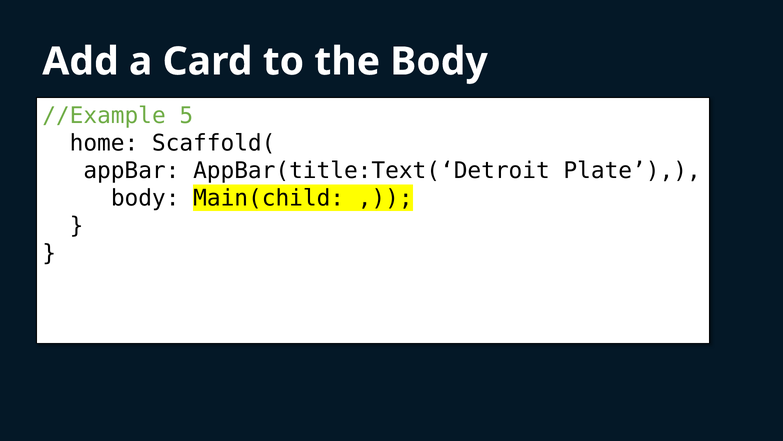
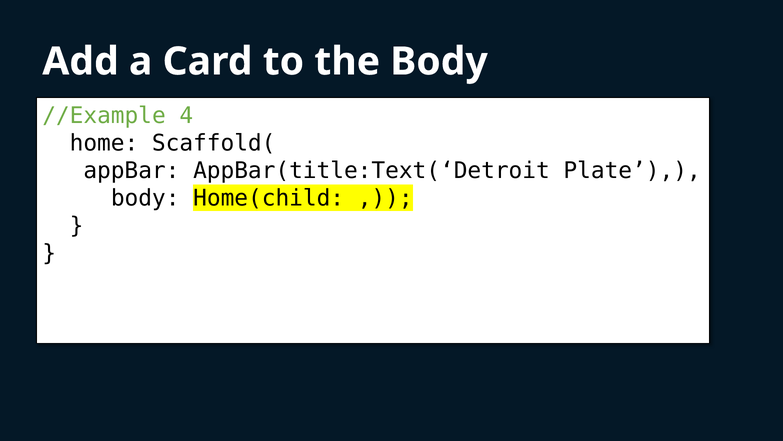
5: 5 -> 4
Main(child: Main(child -> Home(child
